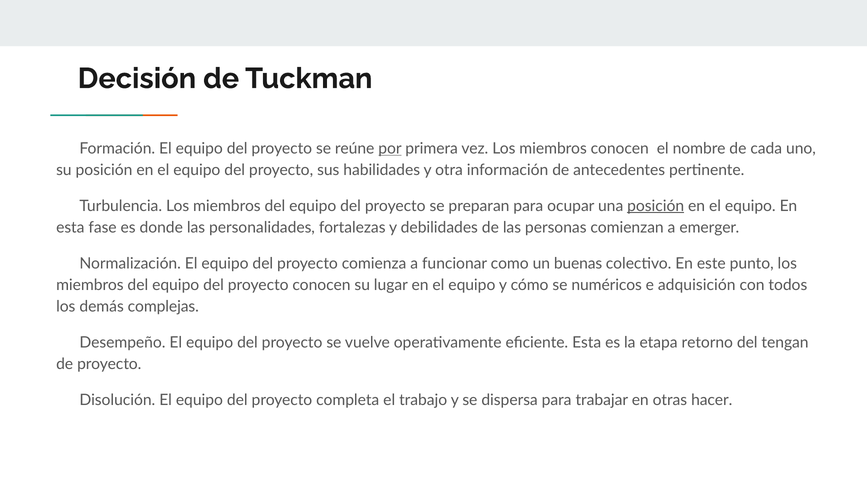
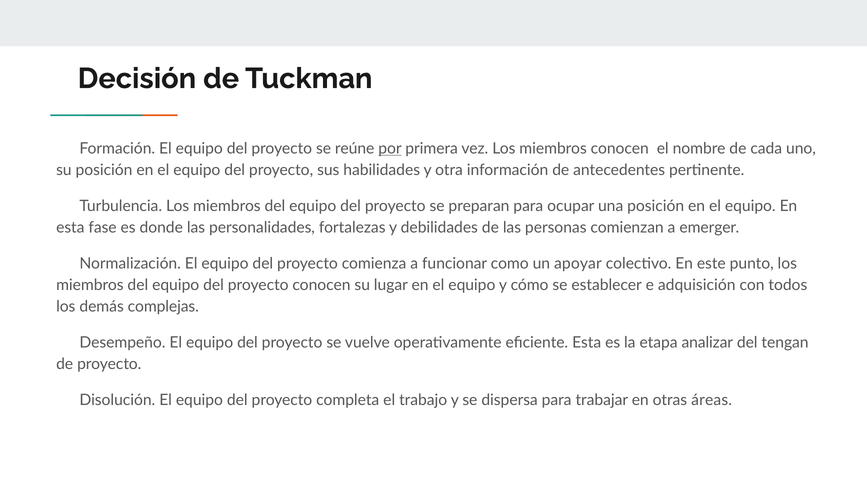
posición at (656, 206) underline: present -> none
buenas: buenas -> apoyar
numéricos: numéricos -> establecer
retorno: retorno -> analizar
hacer: hacer -> áreas
